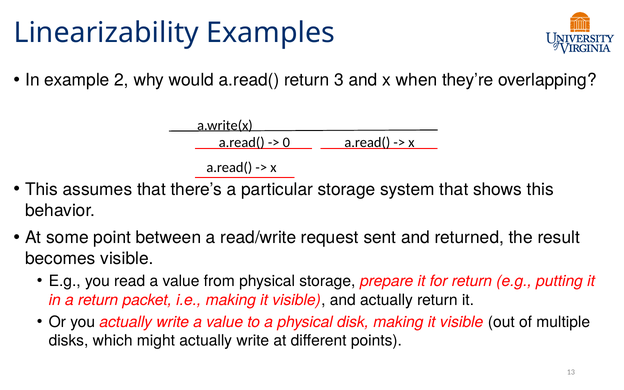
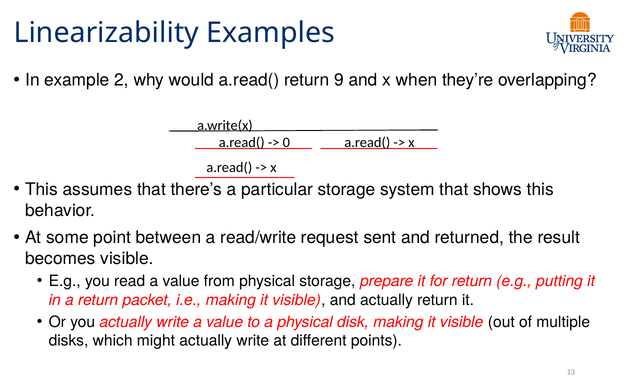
3: 3 -> 9
